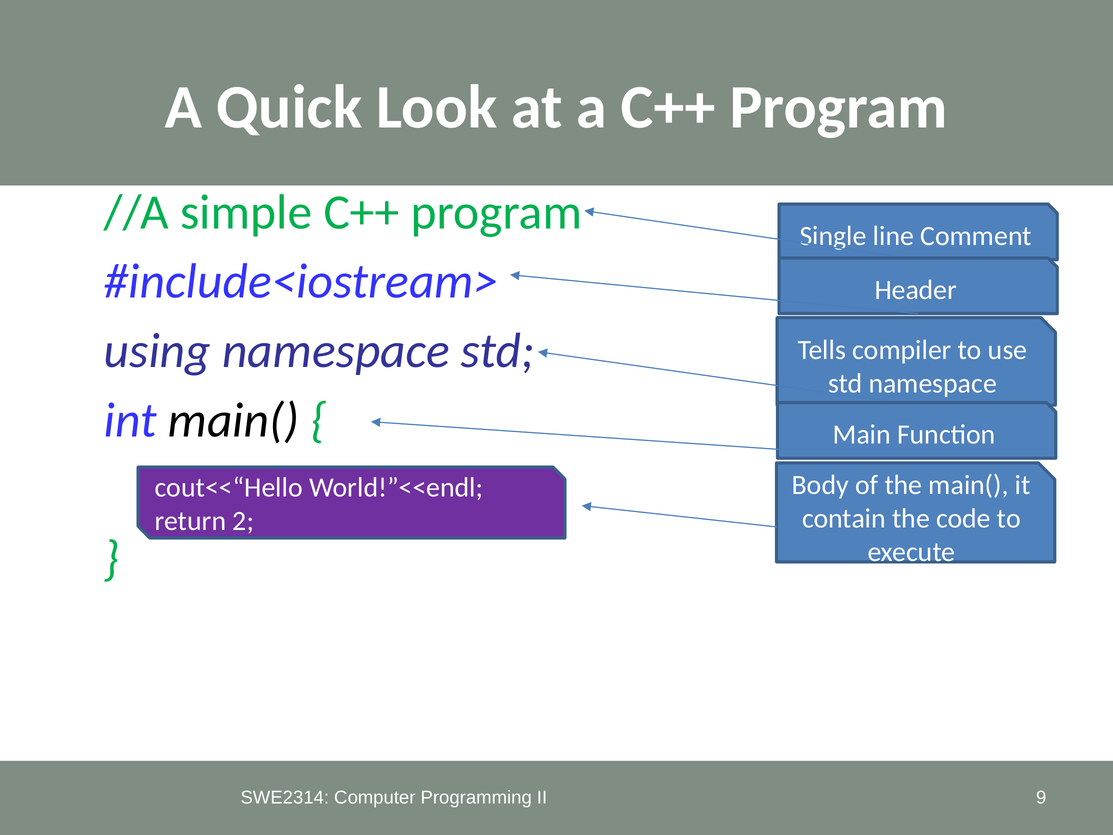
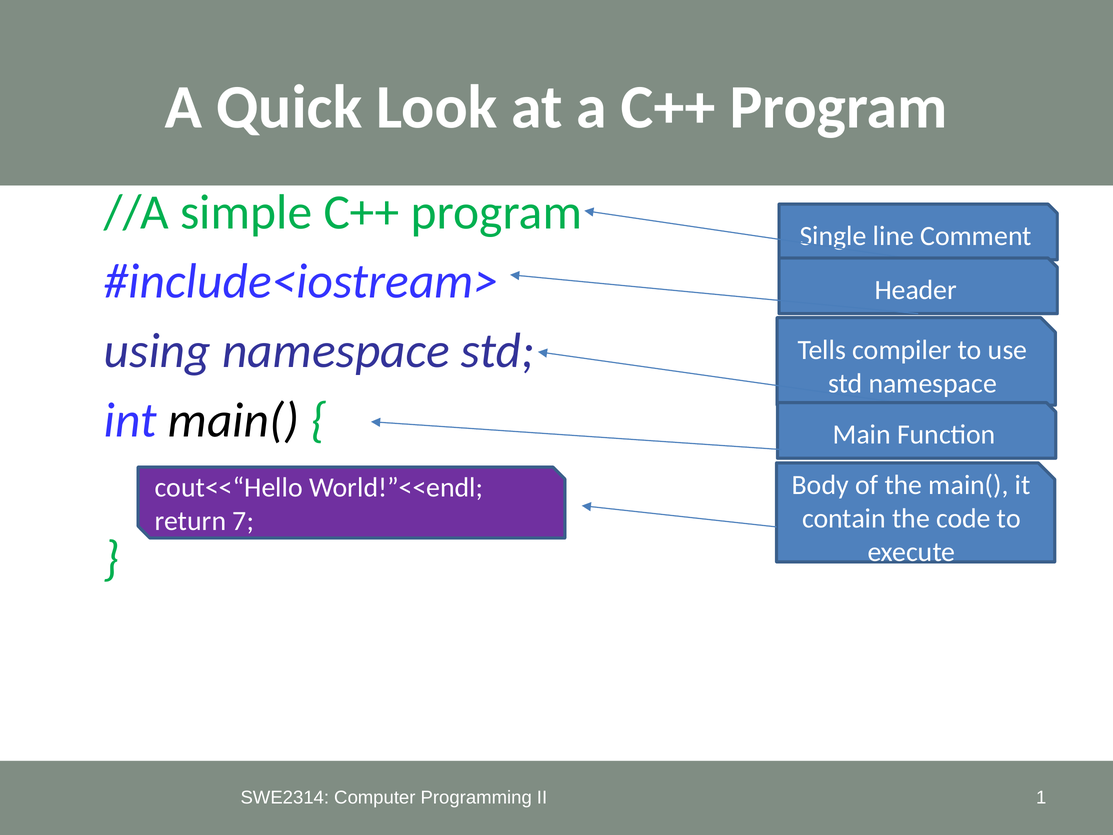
2: 2 -> 7
9: 9 -> 1
